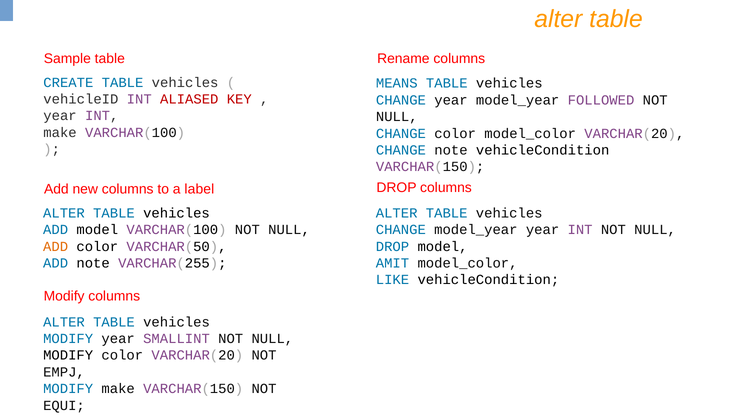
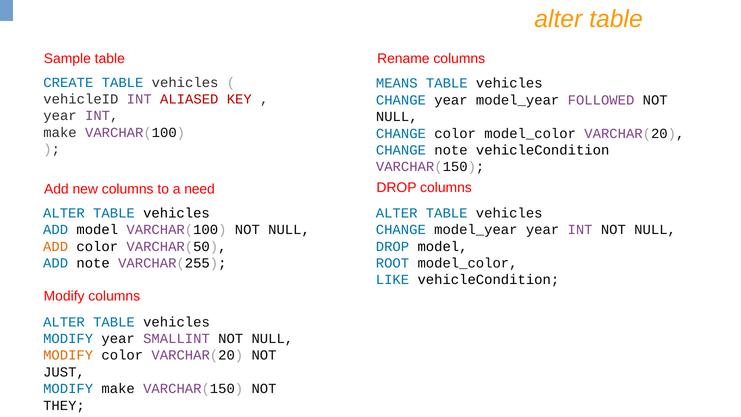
label: label -> need
AMIT: AMIT -> ROOT
MODIFY at (68, 355) colour: black -> orange
EMPJ: EMPJ -> JUST
EQUI: EQUI -> THEY
